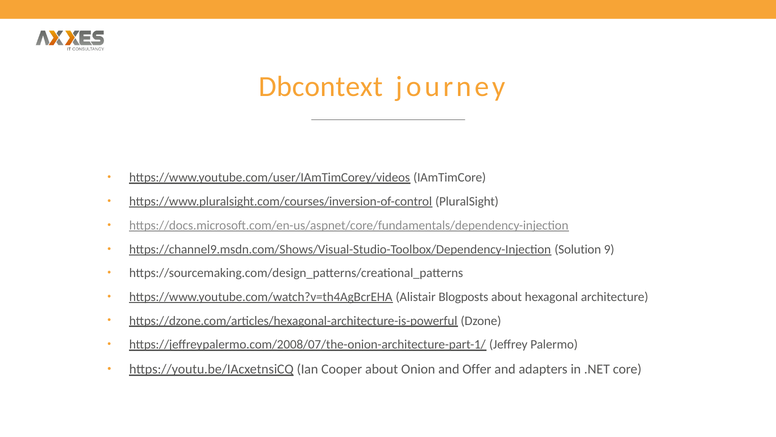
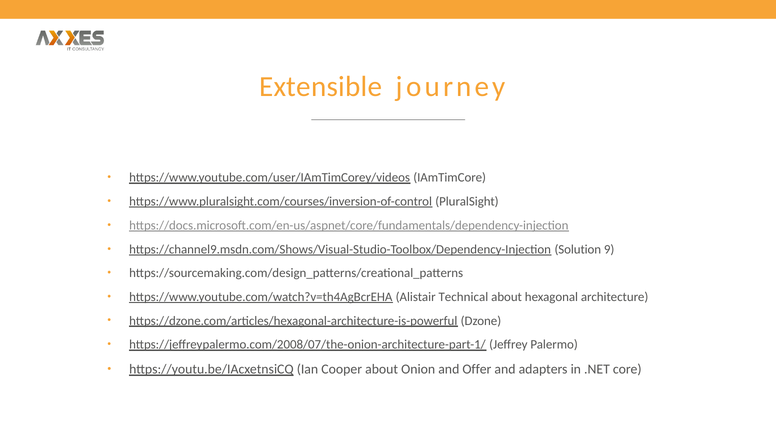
Dbcontext: Dbcontext -> Extensible
Blogposts: Blogposts -> Technical
